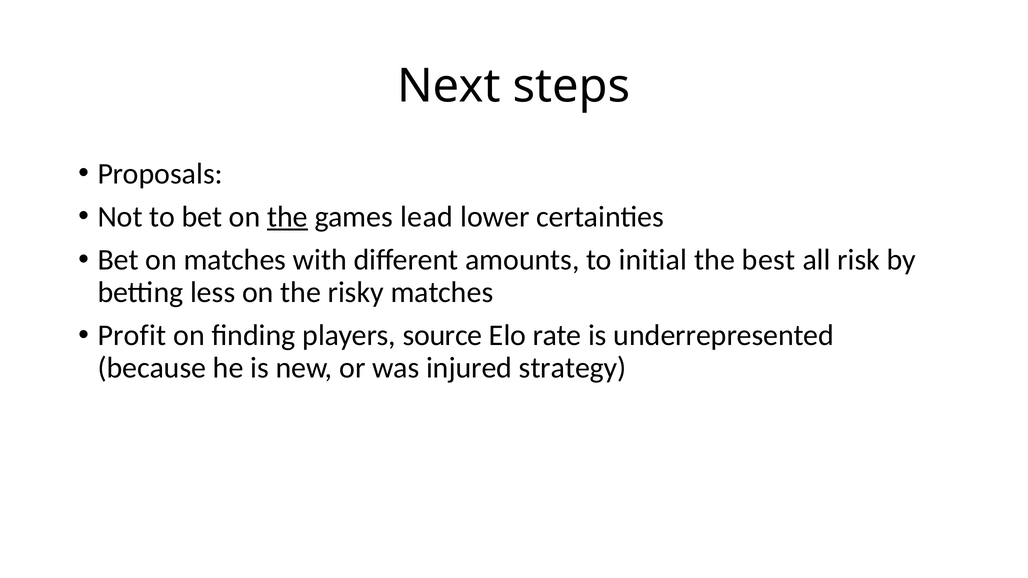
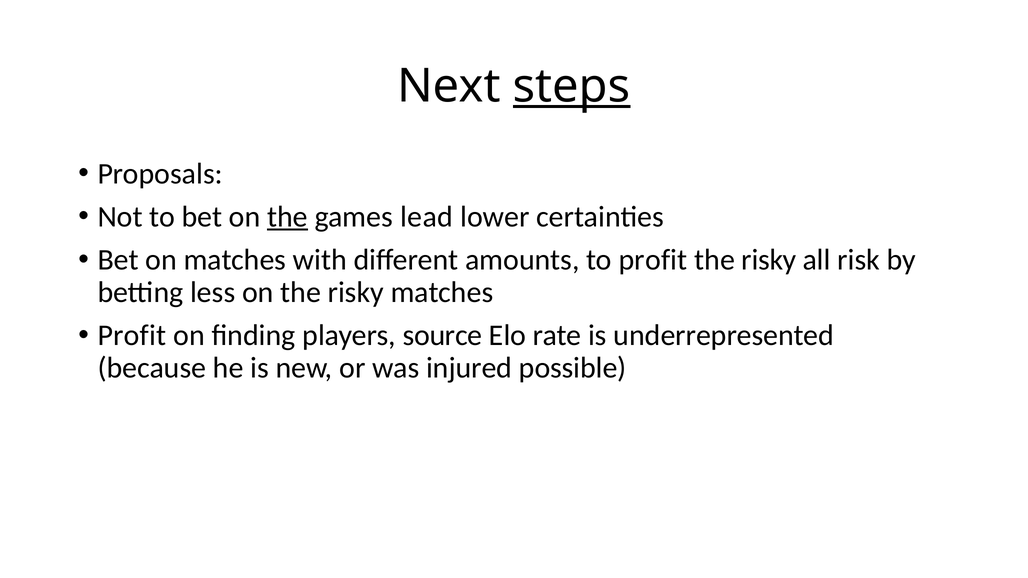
steps underline: none -> present
to initial: initial -> profit
best at (769, 260): best -> risky
strategy: strategy -> possible
